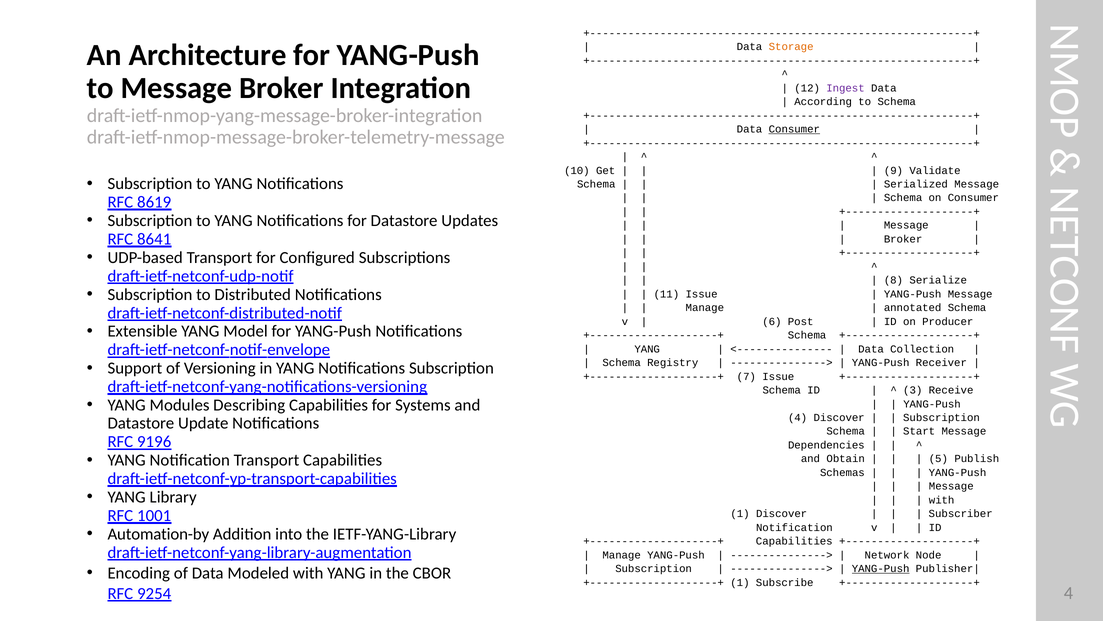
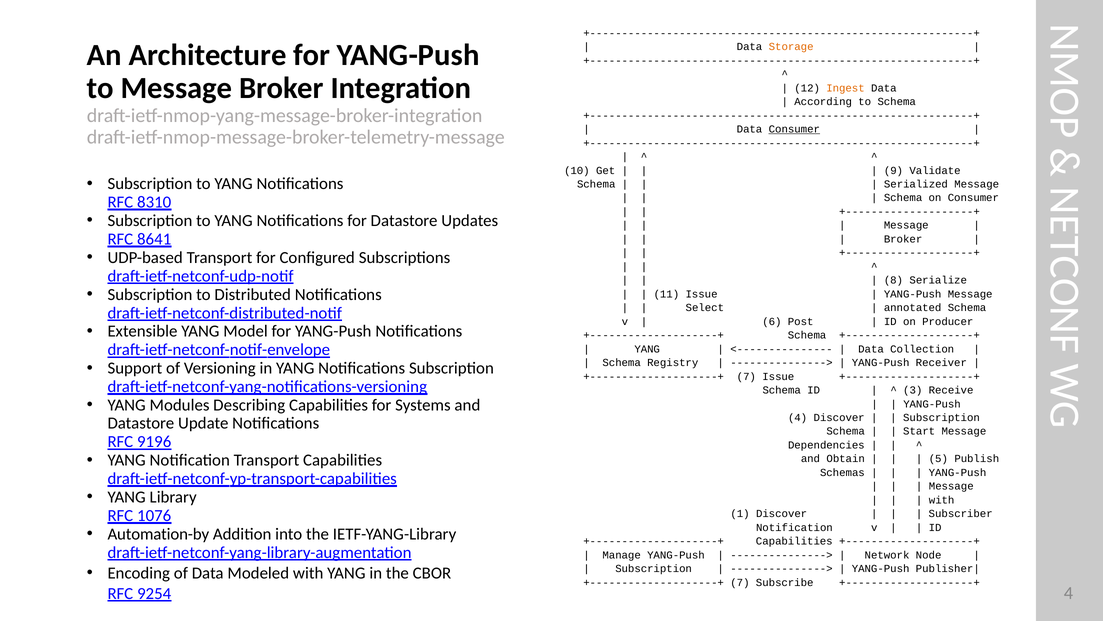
Ingest colour: purple -> orange
8619: 8619 -> 8310
Manage at (705, 308): Manage -> Select
1001: 1001 -> 1076
YANG-Push at (881, 568) underline: present -> none
1 at (740, 582): 1 -> 7
